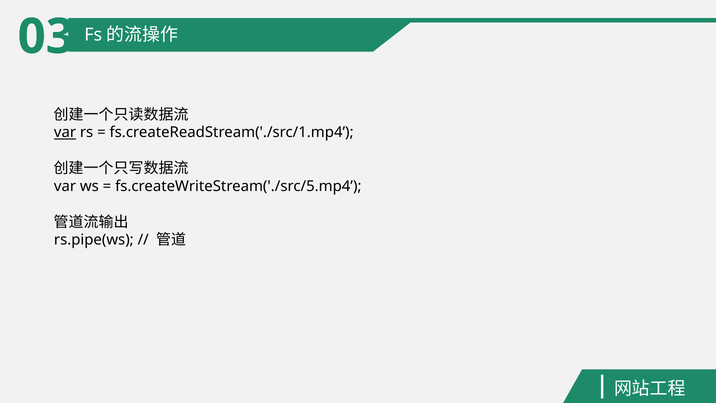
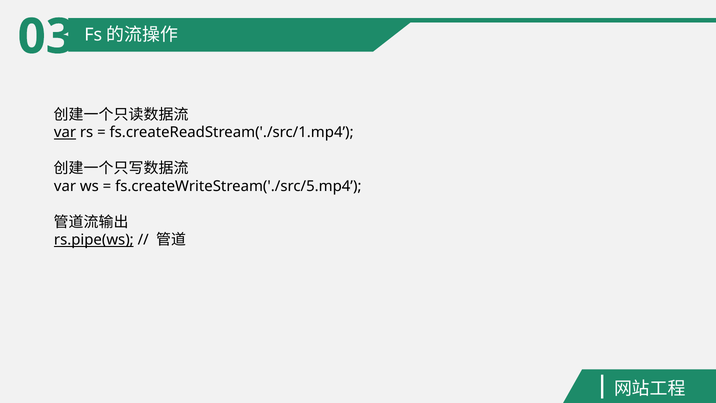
rs.pipe(ws underline: none -> present
